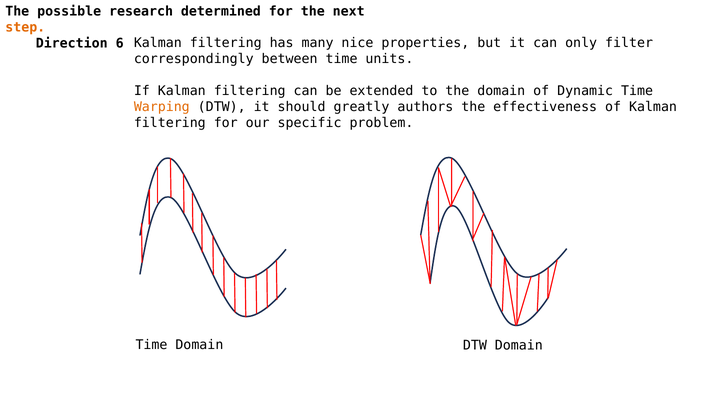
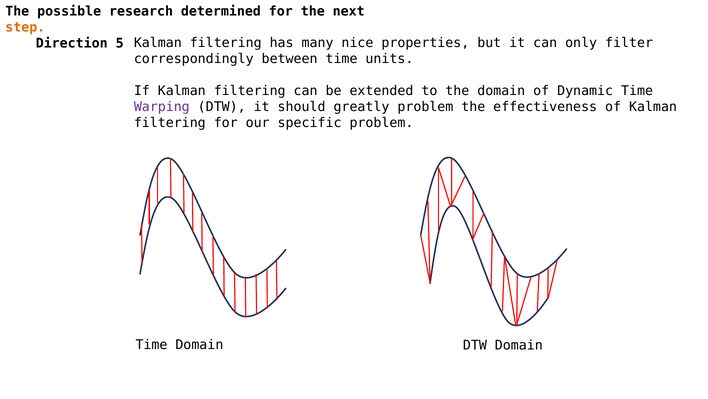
6: 6 -> 5
Warping colour: orange -> purple
greatly authors: authors -> problem
